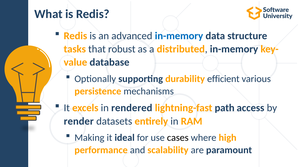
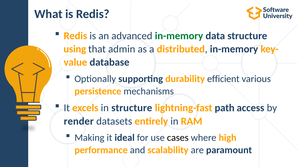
in-memory at (179, 36) colour: blue -> green
tasks: tasks -> using
robust: robust -> admin
in rendered: rendered -> structure
